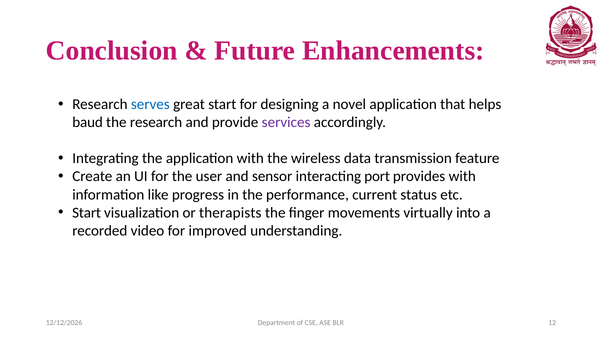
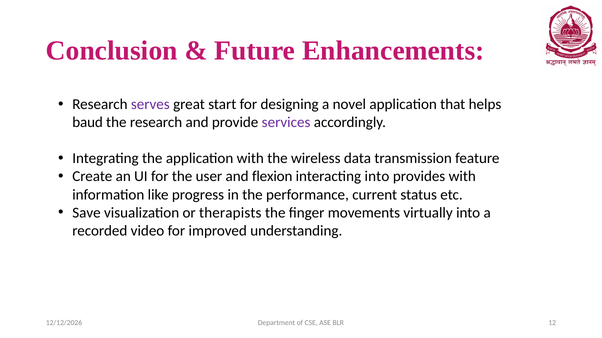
serves colour: blue -> purple
sensor: sensor -> flexion
interacting port: port -> into
Start at (87, 213): Start -> Save
